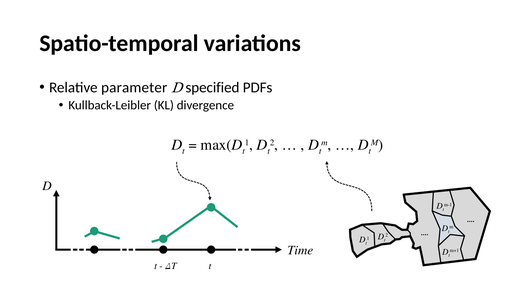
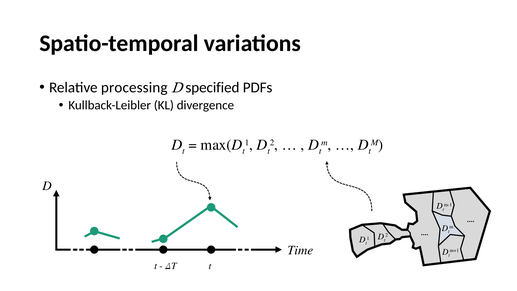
parameter: parameter -> processing
